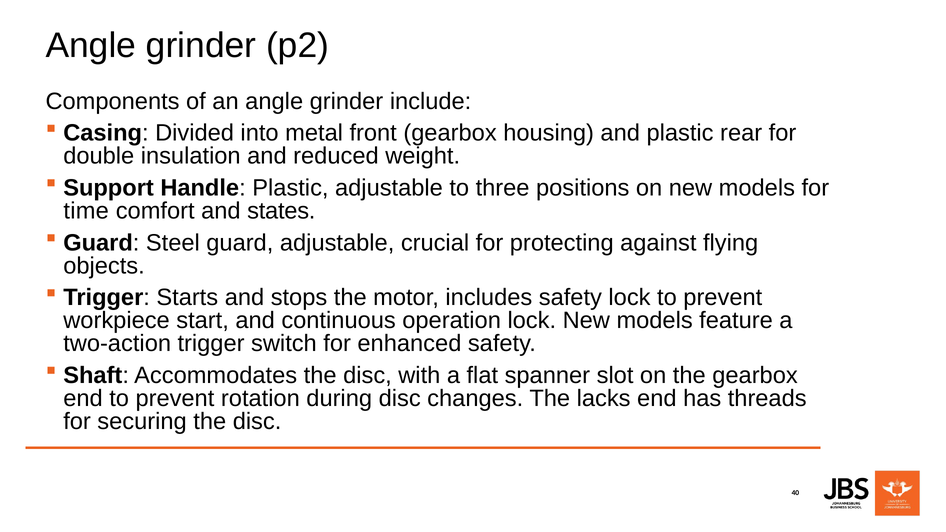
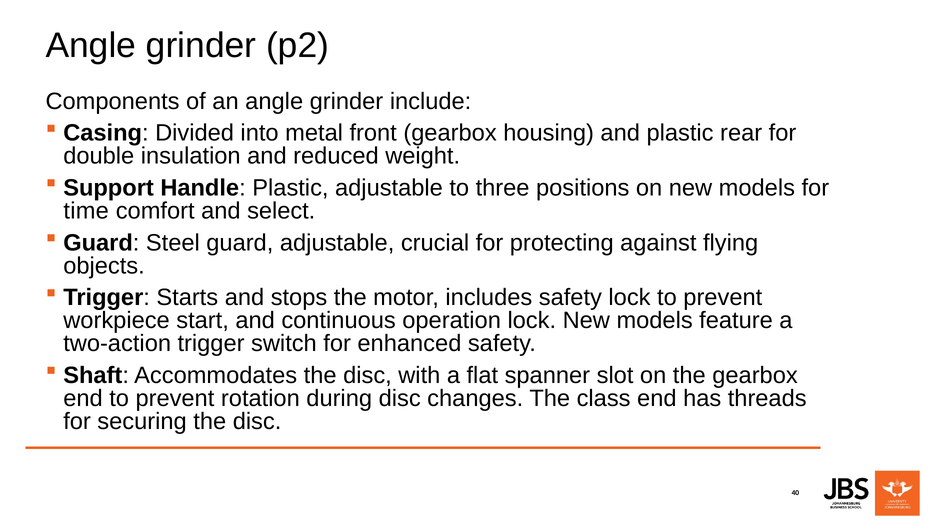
states: states -> select
lacks: lacks -> class
